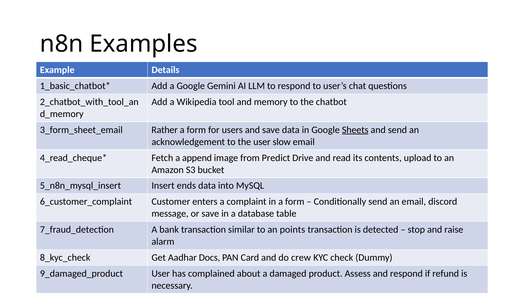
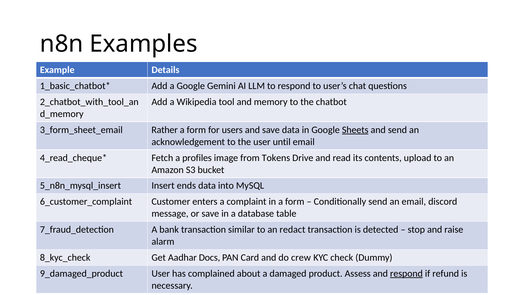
slow: slow -> until
append: append -> profiles
Predict: Predict -> Tokens
points: points -> redact
respond at (406, 273) underline: none -> present
